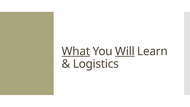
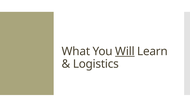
What underline: present -> none
